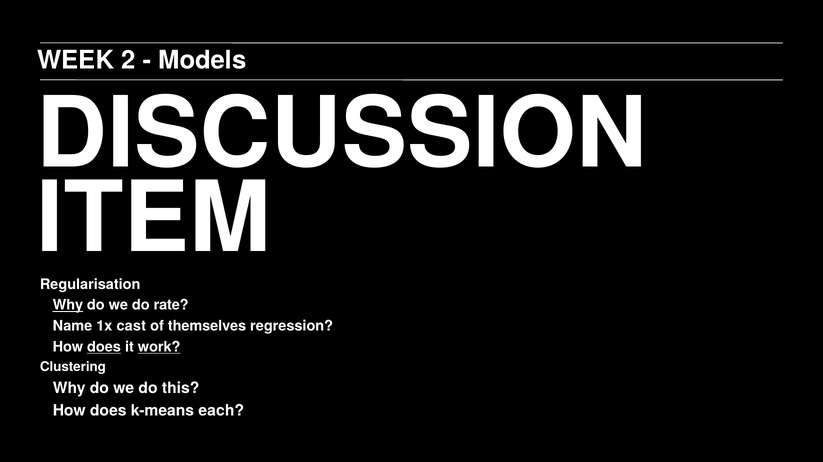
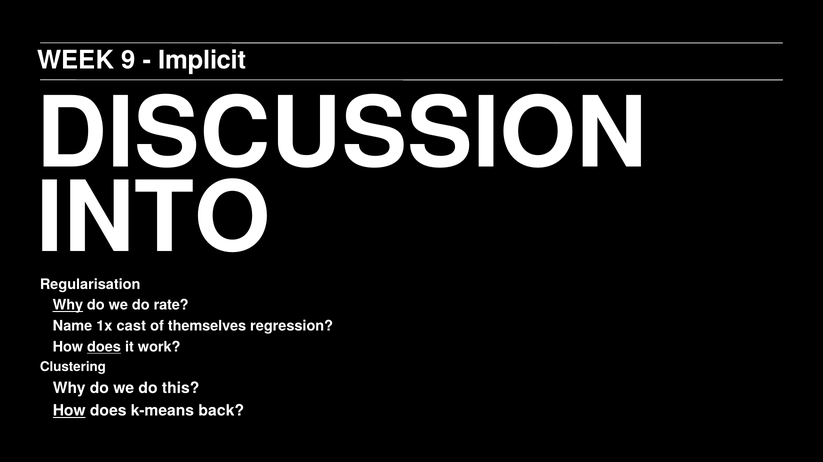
2: 2 -> 9
Models: Models -> Implicit
ITEM: ITEM -> INTO
work underline: present -> none
How at (69, 411) underline: none -> present
each: each -> back
